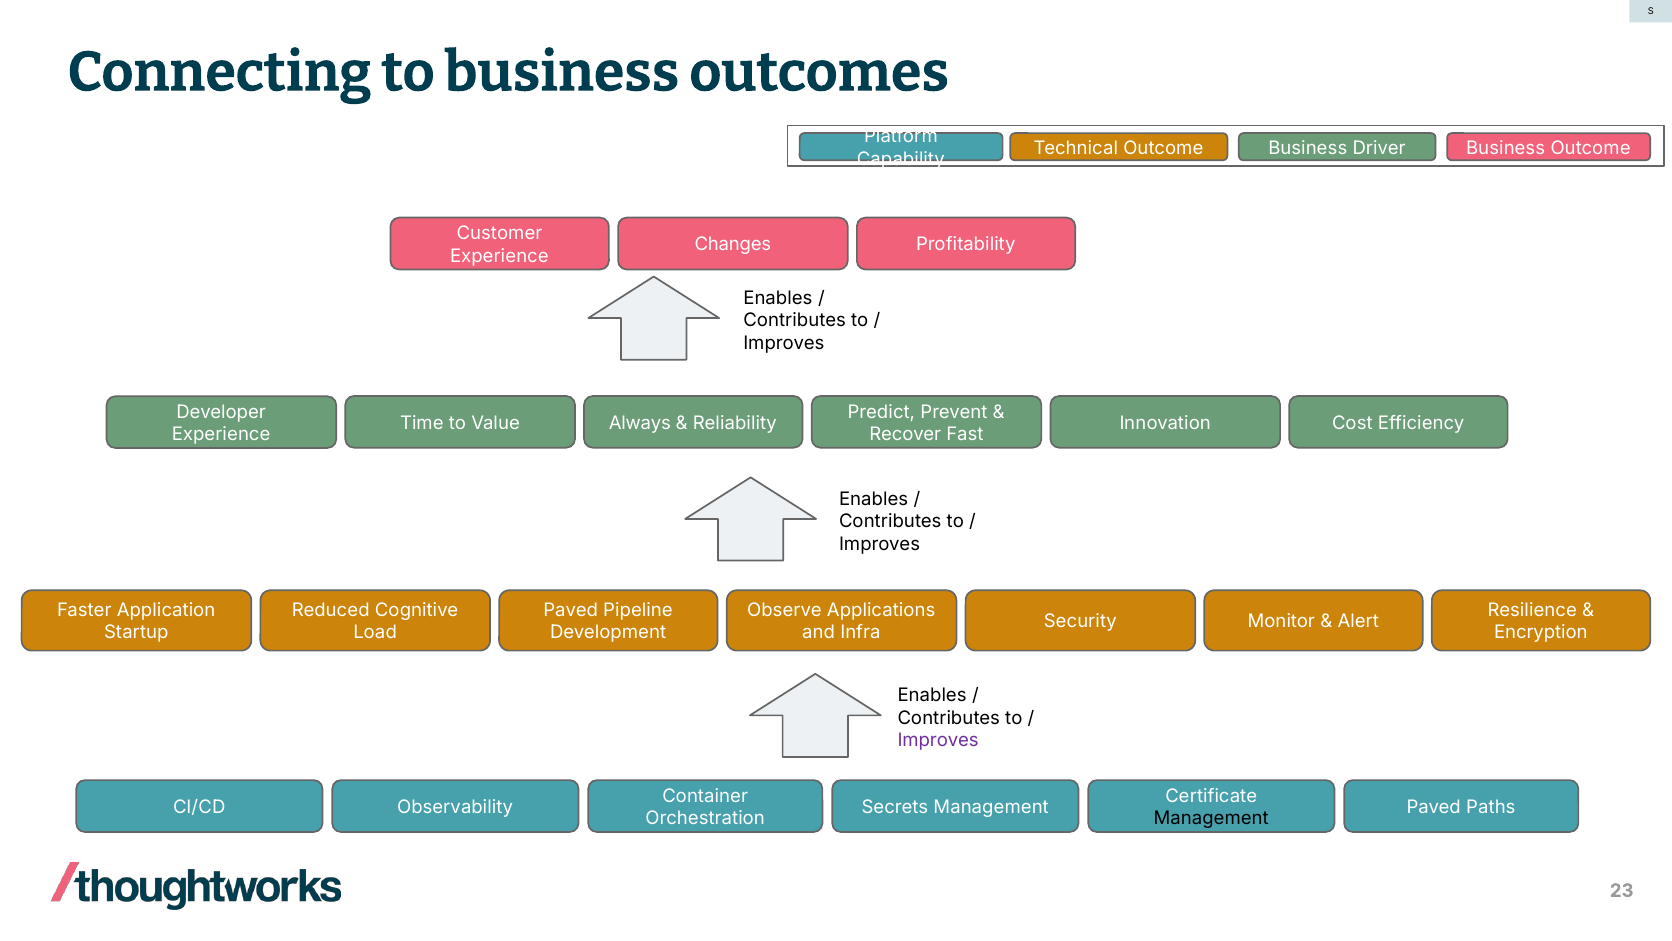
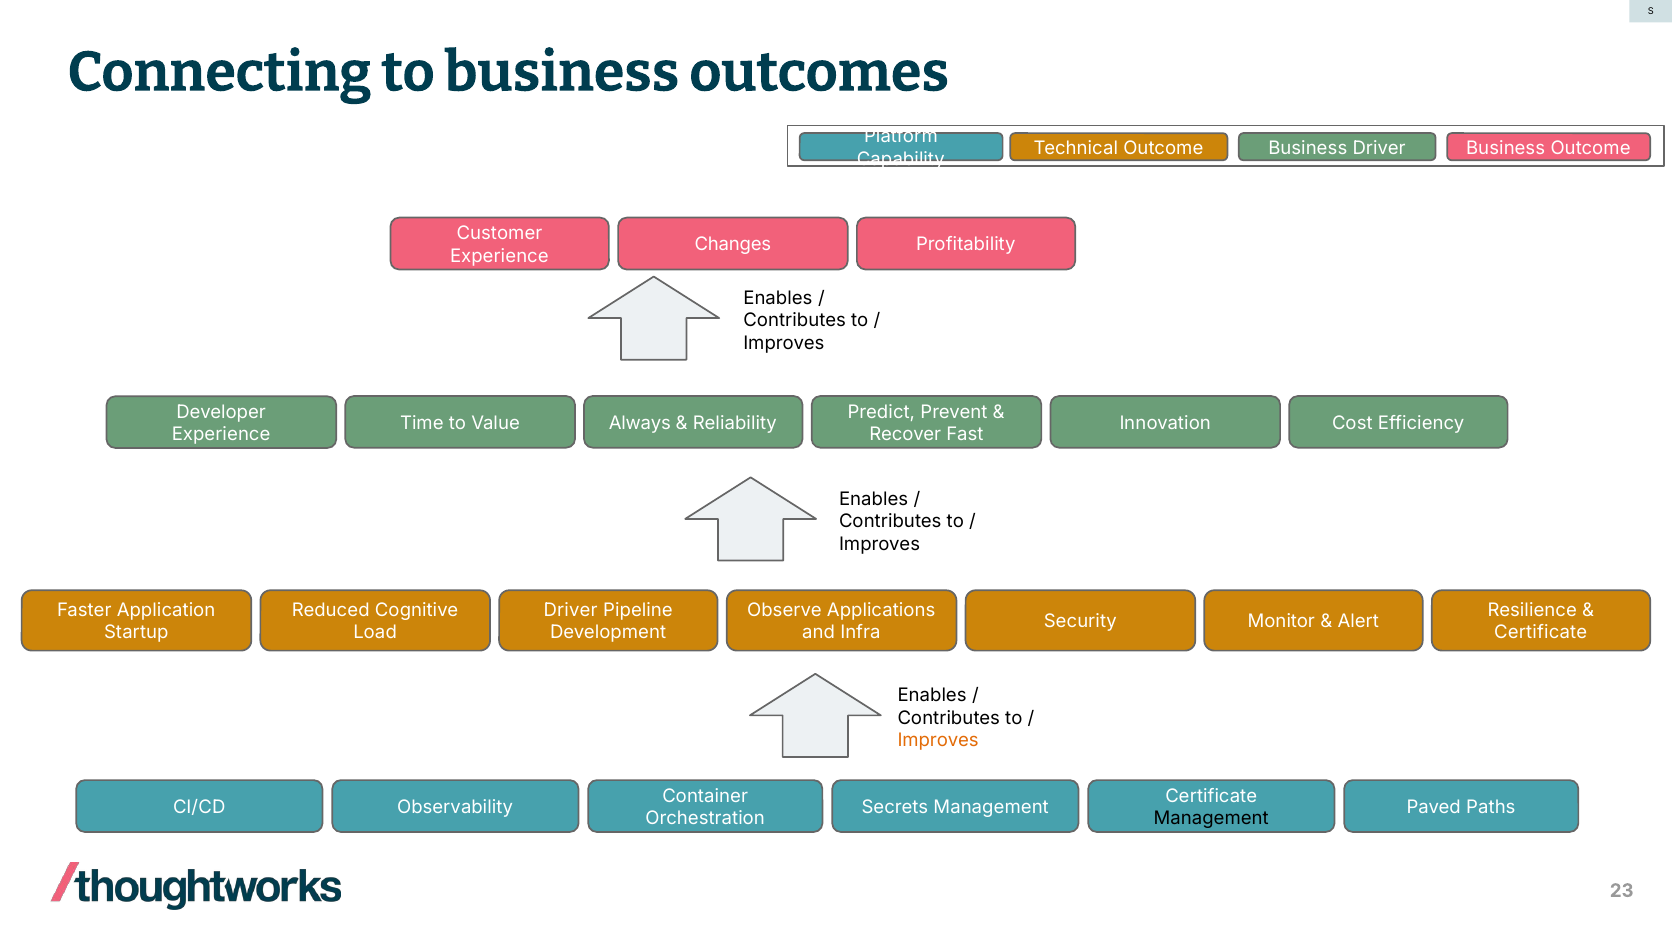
Paved at (571, 610): Paved -> Driver
Encryption at (1541, 633): Encryption -> Certificate
Improves at (938, 740) colour: purple -> orange
